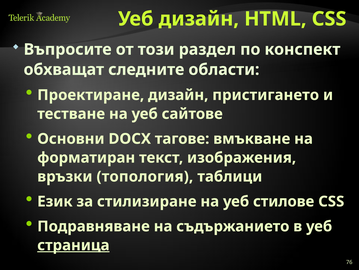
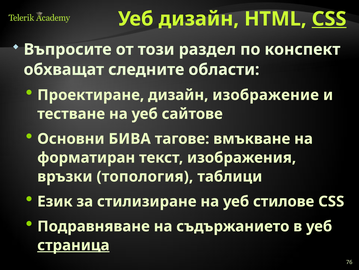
CSS at (329, 19) underline: none -> present
пристигането: пристигането -> изображение
DOCX: DOCX -> БИВА
